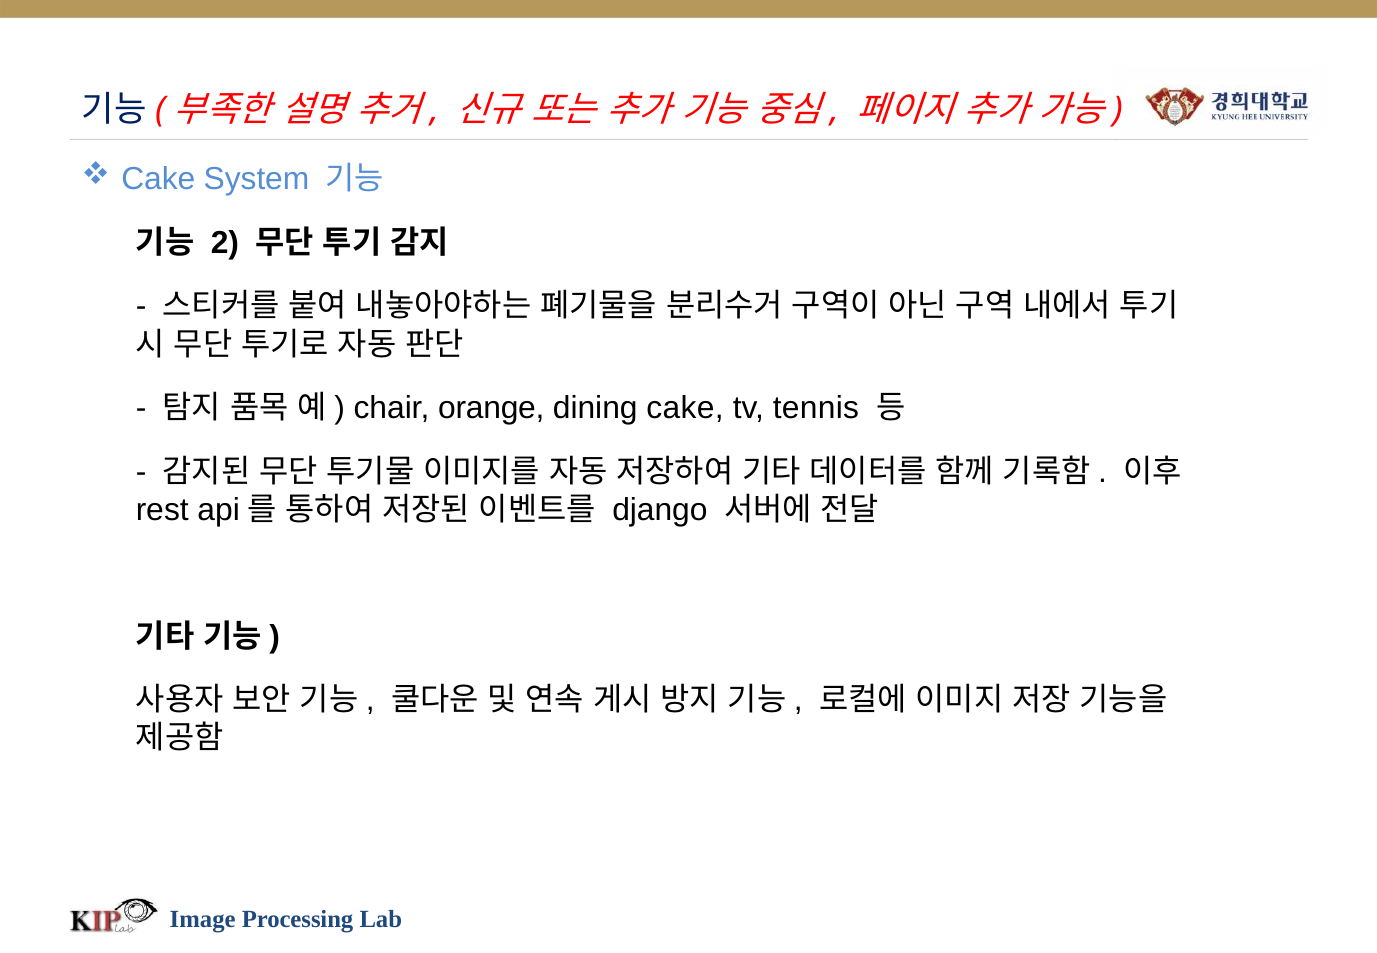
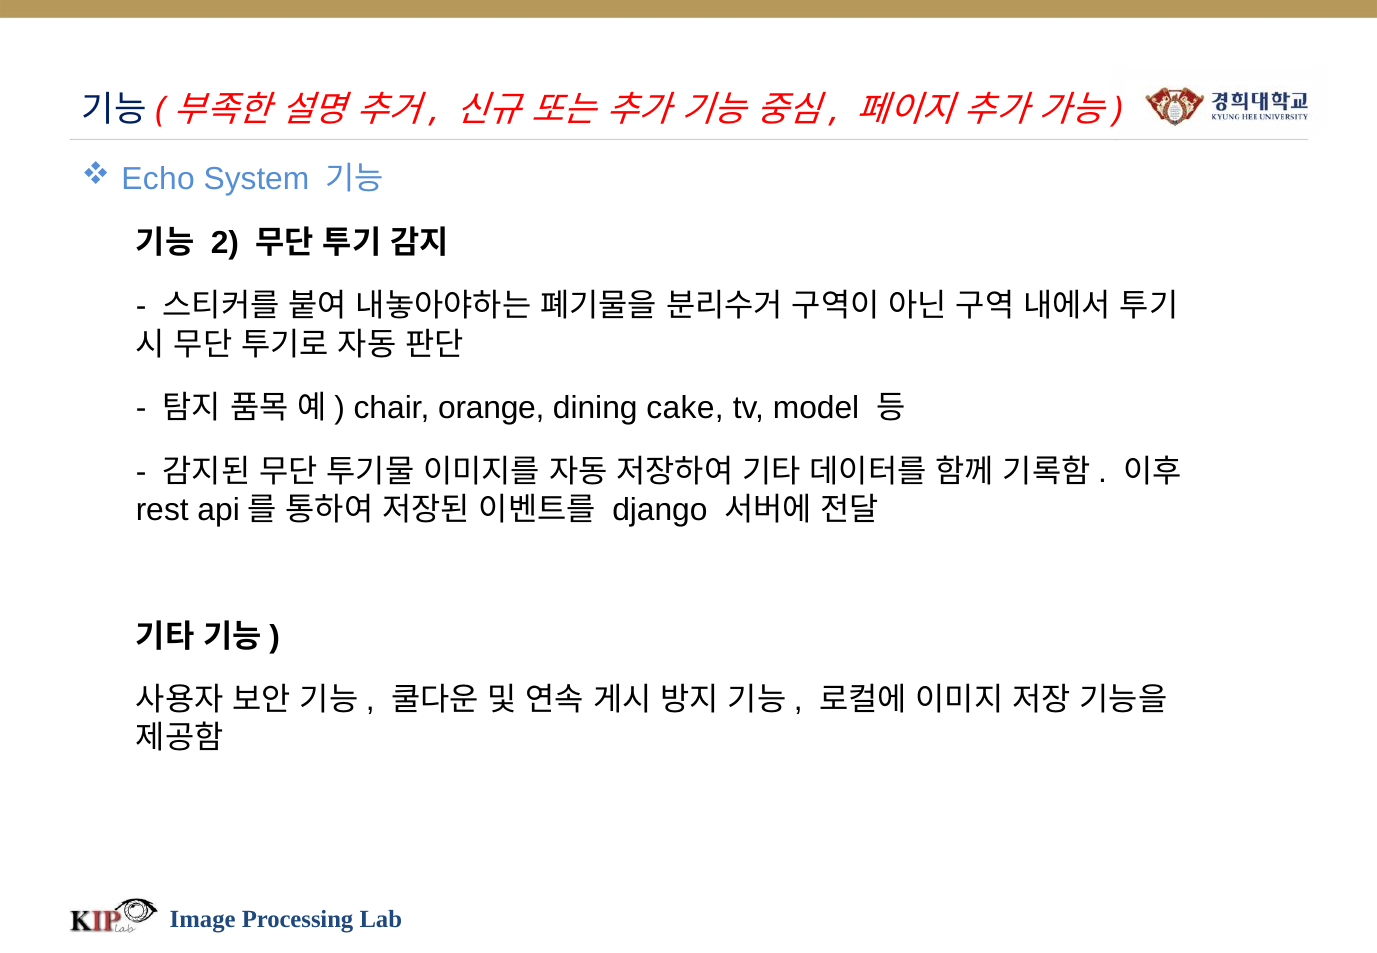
Cake at (158, 179): Cake -> Echo
tennis: tennis -> model
